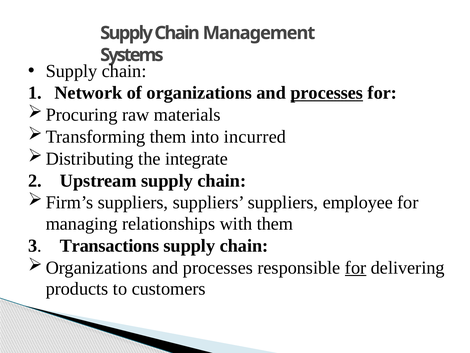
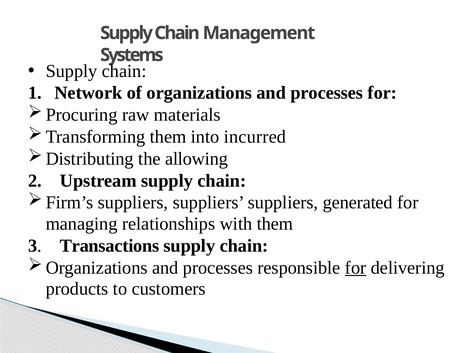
processes at (327, 93) underline: present -> none
integrate: integrate -> allowing
employee: employee -> generated
